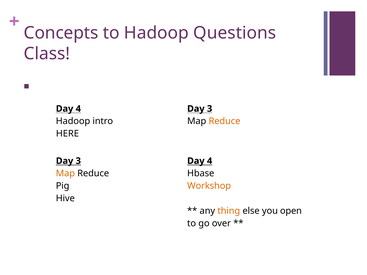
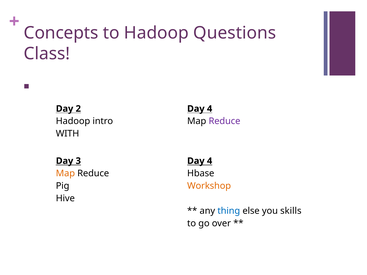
4 at (78, 109): 4 -> 2
3 at (210, 109): 3 -> 4
Reduce at (225, 121) colour: orange -> purple
HERE: HERE -> WITH
thing colour: orange -> blue
open: open -> skills
